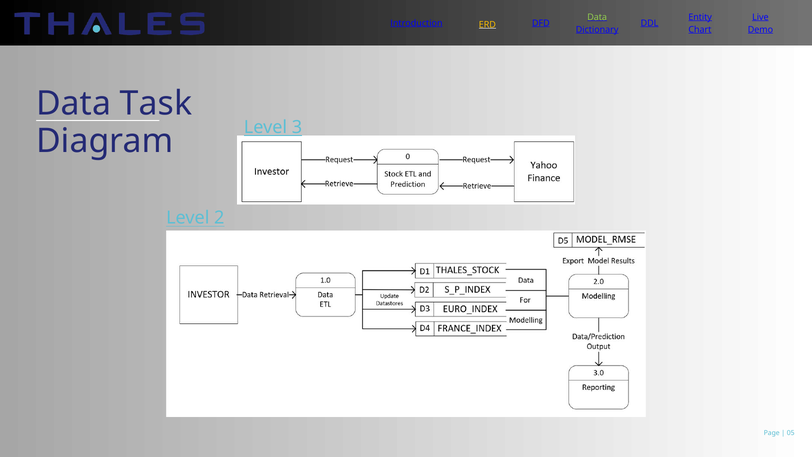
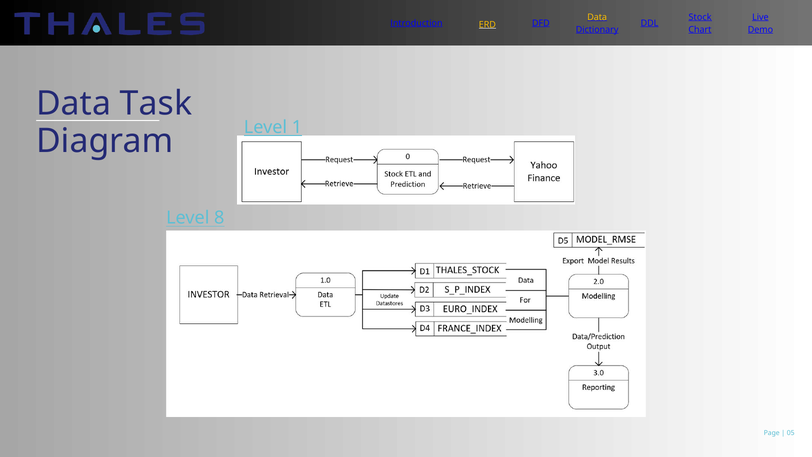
Data at (597, 17) colour: light green -> yellow
Entity: Entity -> Stock
3: 3 -> 1
2: 2 -> 8
